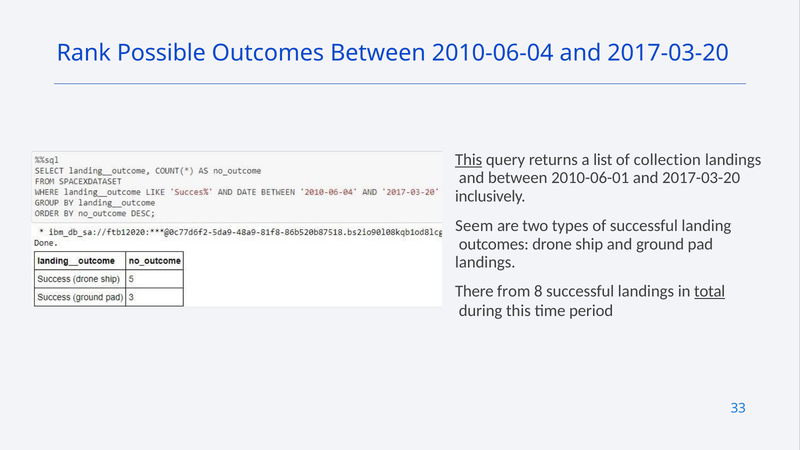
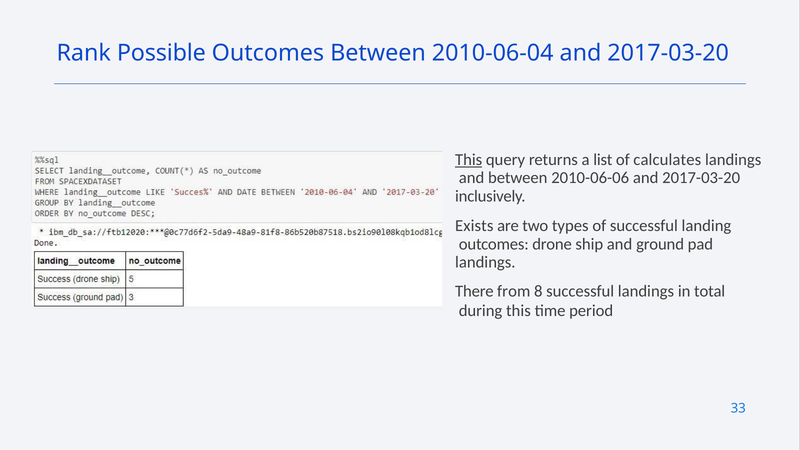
collection: collection -> calculates
2010-06-01: 2010-06-01 -> 2010-06-06
Seem: Seem -> Exists
total underline: present -> none
